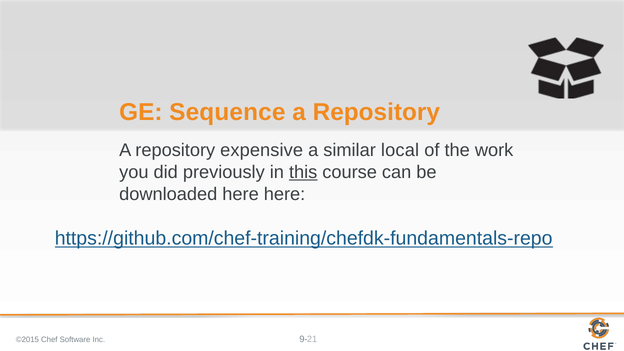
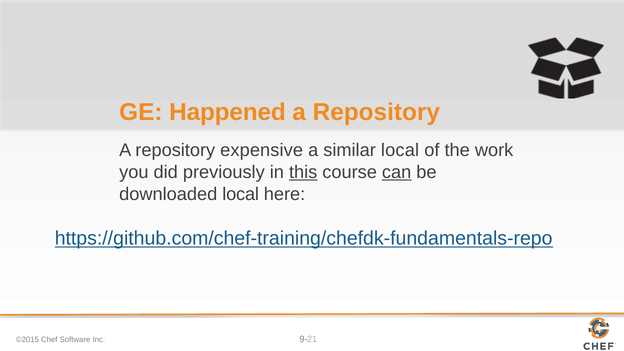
Sequence: Sequence -> Happened
can underline: none -> present
downloaded here: here -> local
